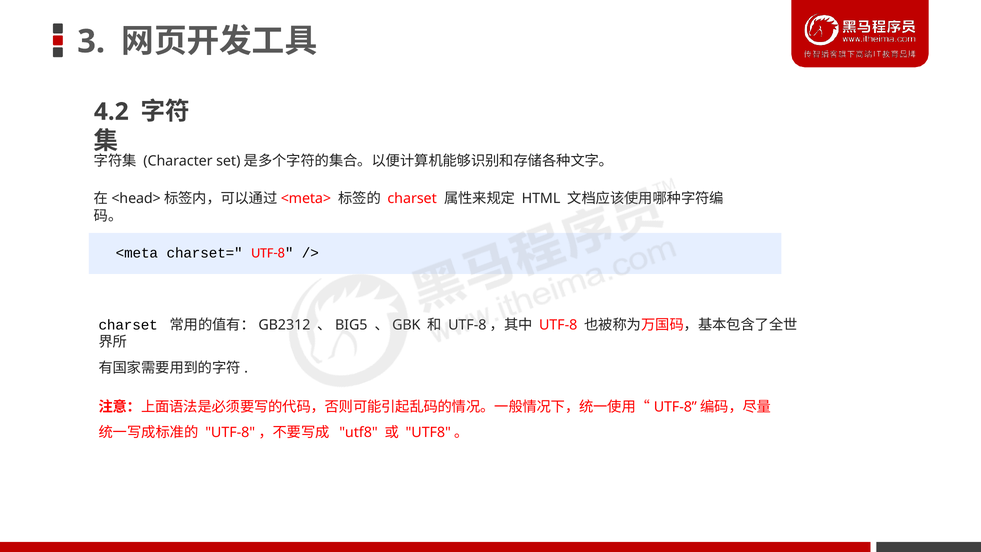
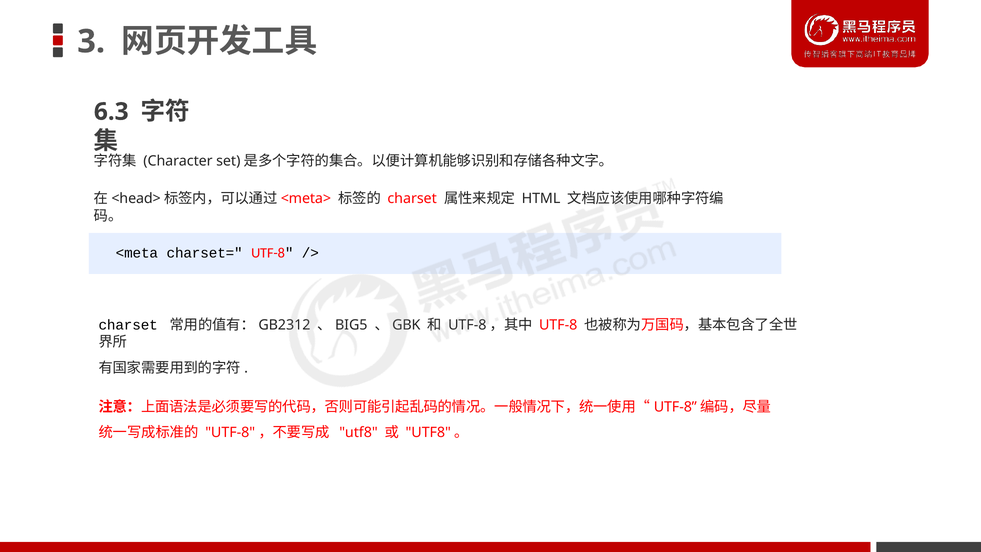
4.2: 4.2 -> 6.3
